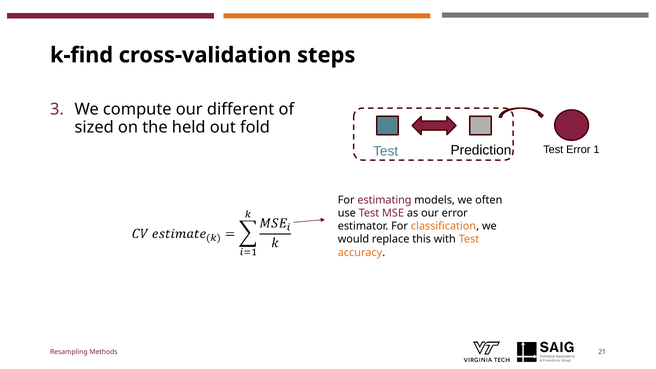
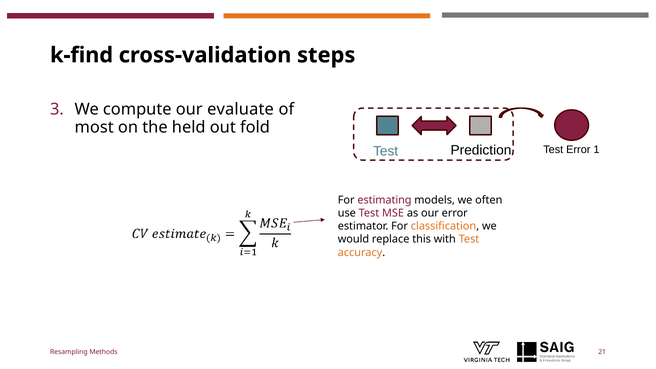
different: different -> evaluate
sized: sized -> most
